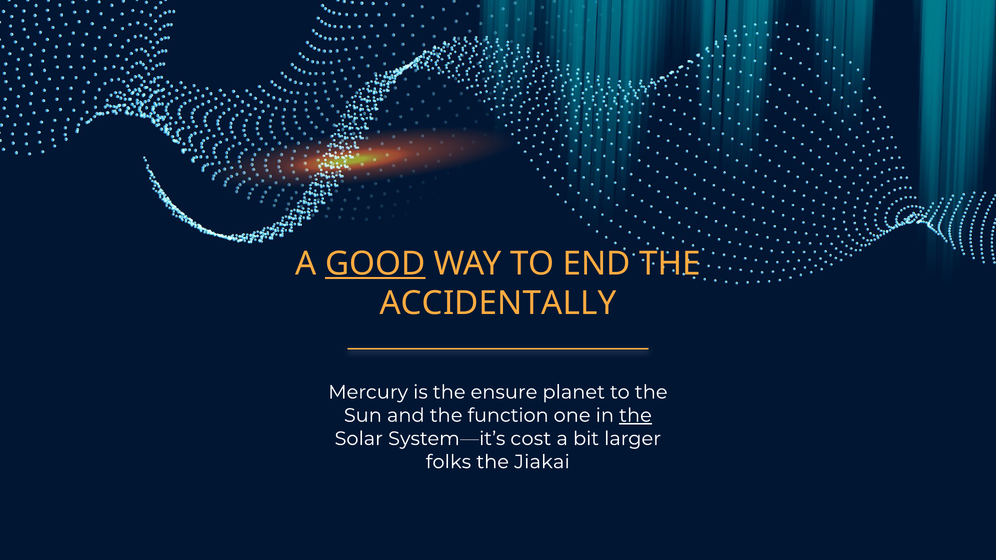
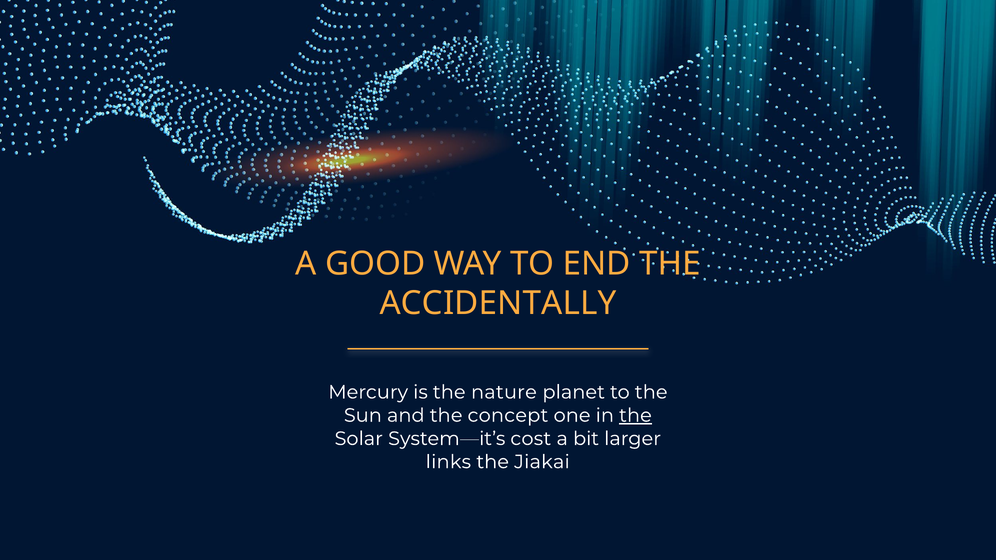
GOOD underline: present -> none
ensure: ensure -> nature
function: function -> concept
folks: folks -> links
